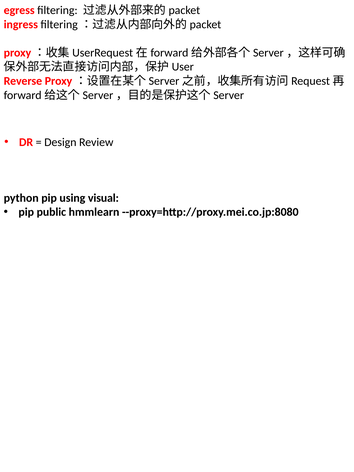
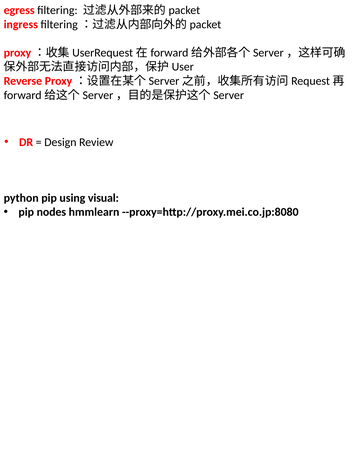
public: public -> nodes
